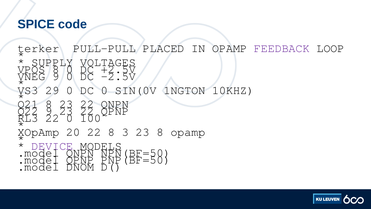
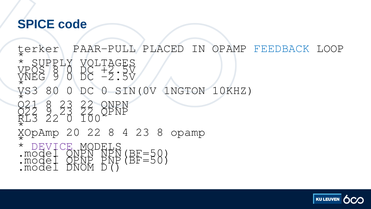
PULL-PULL: PULL-PULL -> PAAR-PULL
FEEDBACK colour: purple -> blue
29: 29 -> 80
3: 3 -> 4
